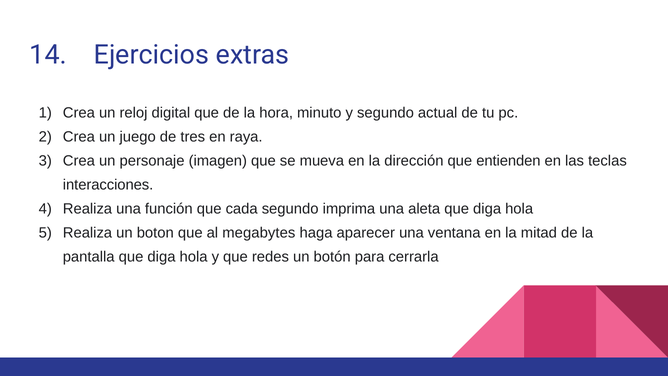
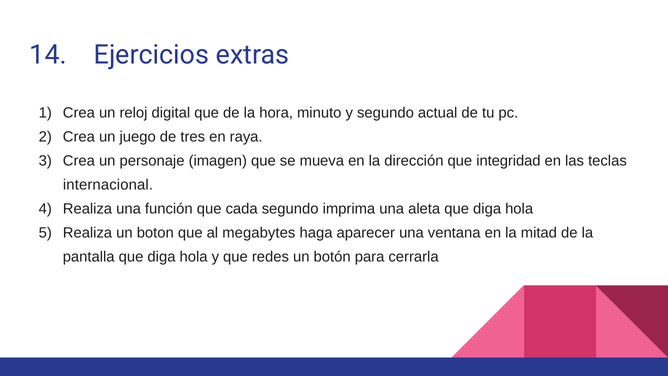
entienden: entienden -> integridad
interacciones: interacciones -> internacional
